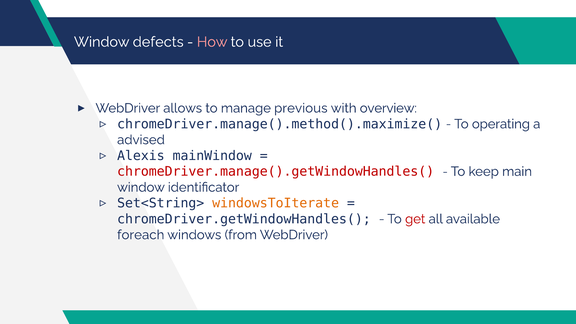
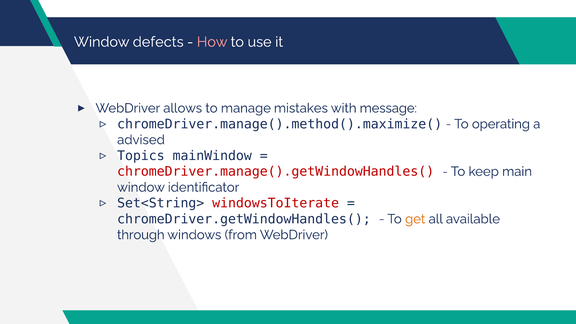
previous: previous -> mistakes
overview: overview -> message
Alexis: Alexis -> Topics
windowsToIterate colour: orange -> red
get colour: red -> orange
foreach: foreach -> through
